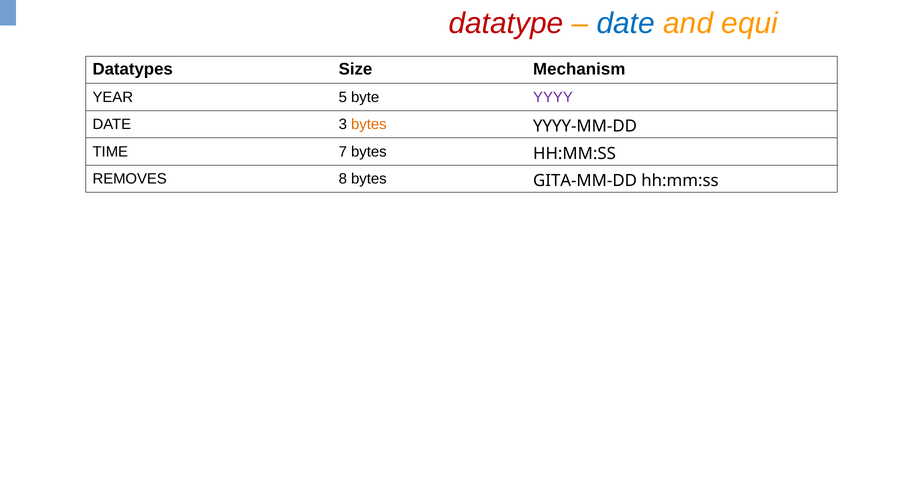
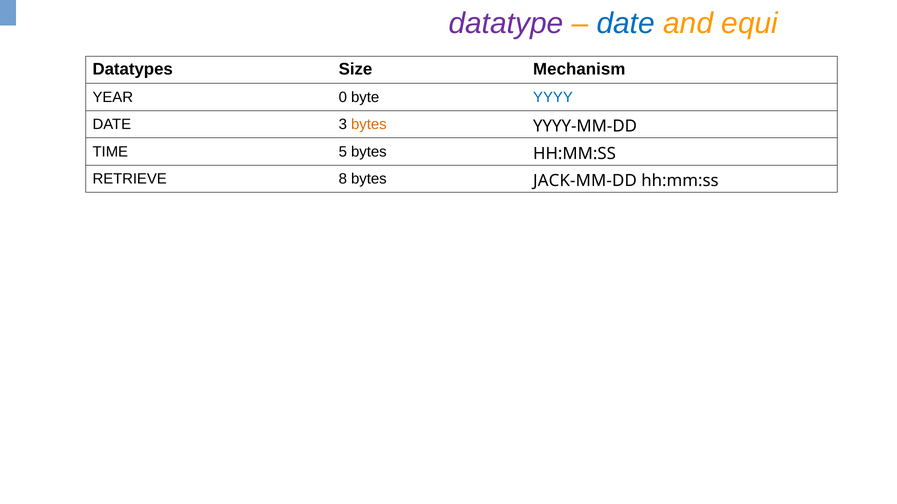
datatype colour: red -> purple
5: 5 -> 0
YYYY colour: purple -> blue
7: 7 -> 5
REMOVES: REMOVES -> RETRIEVE
GITA-MM-DD: GITA-MM-DD -> JACK-MM-DD
